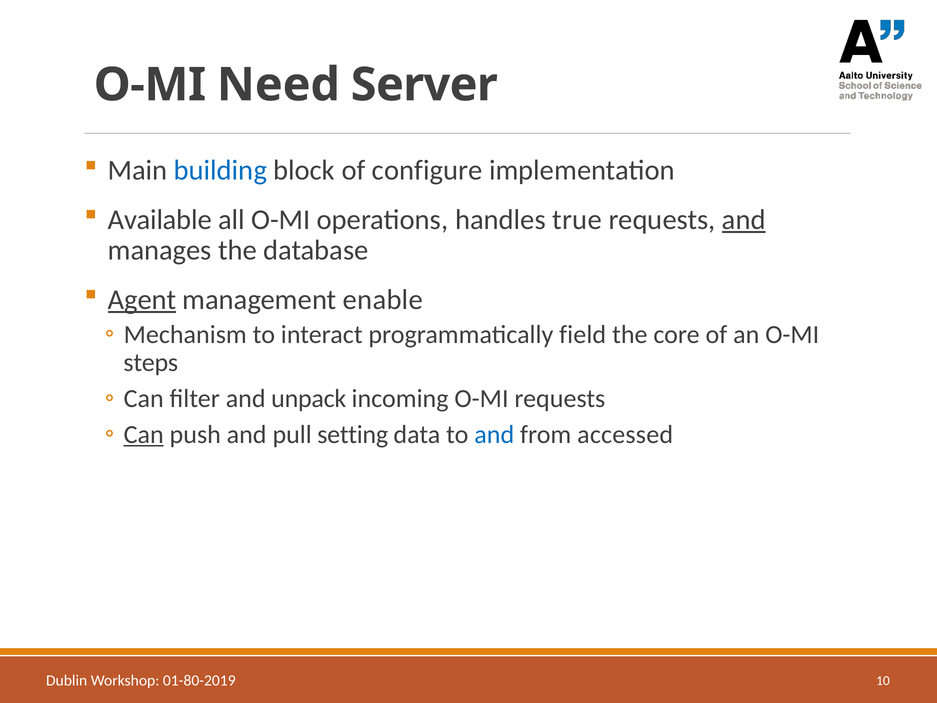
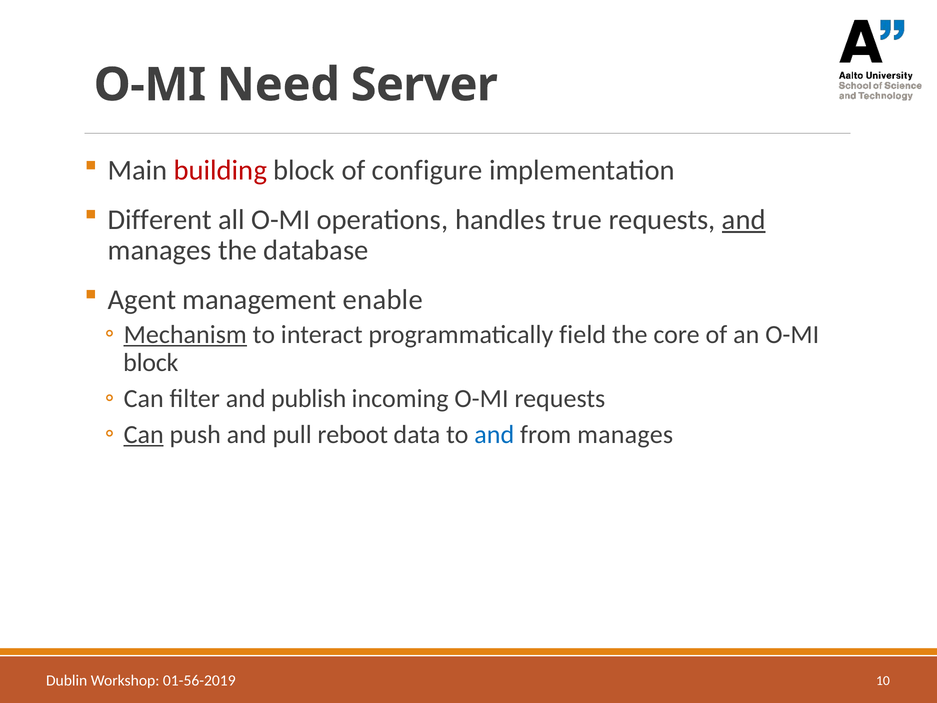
building colour: blue -> red
Available: Available -> Different
Agent underline: present -> none
Mechanism underline: none -> present
steps at (151, 362): steps -> block
unpack: unpack -> publish
setting: setting -> reboot
from accessed: accessed -> manages
01-80-2019: 01-80-2019 -> 01-56-2019
